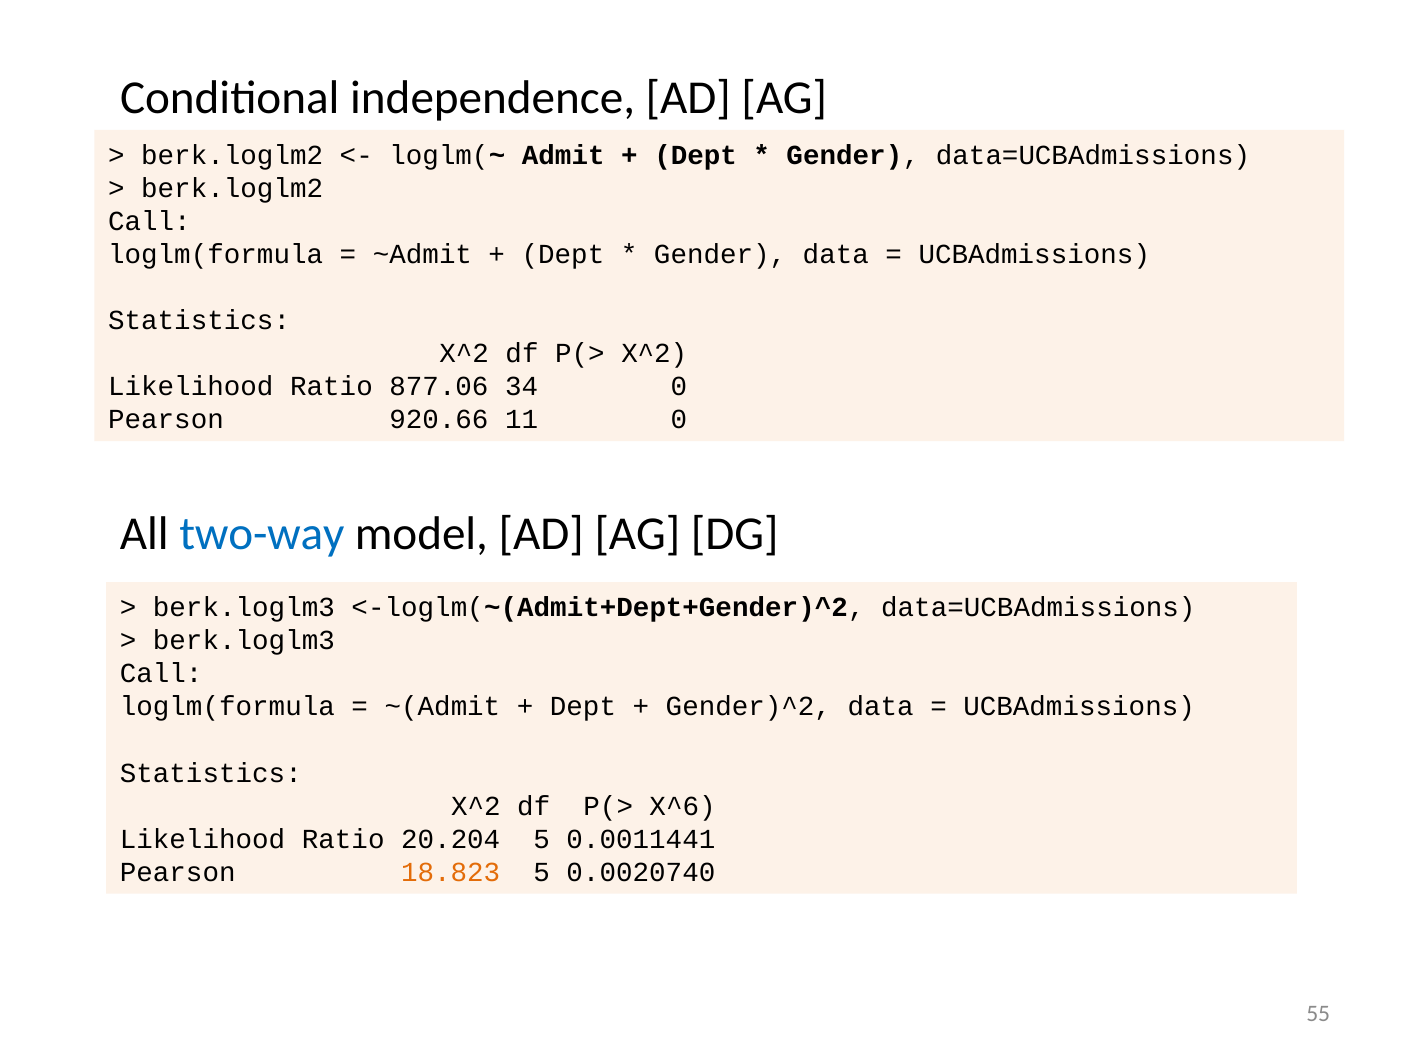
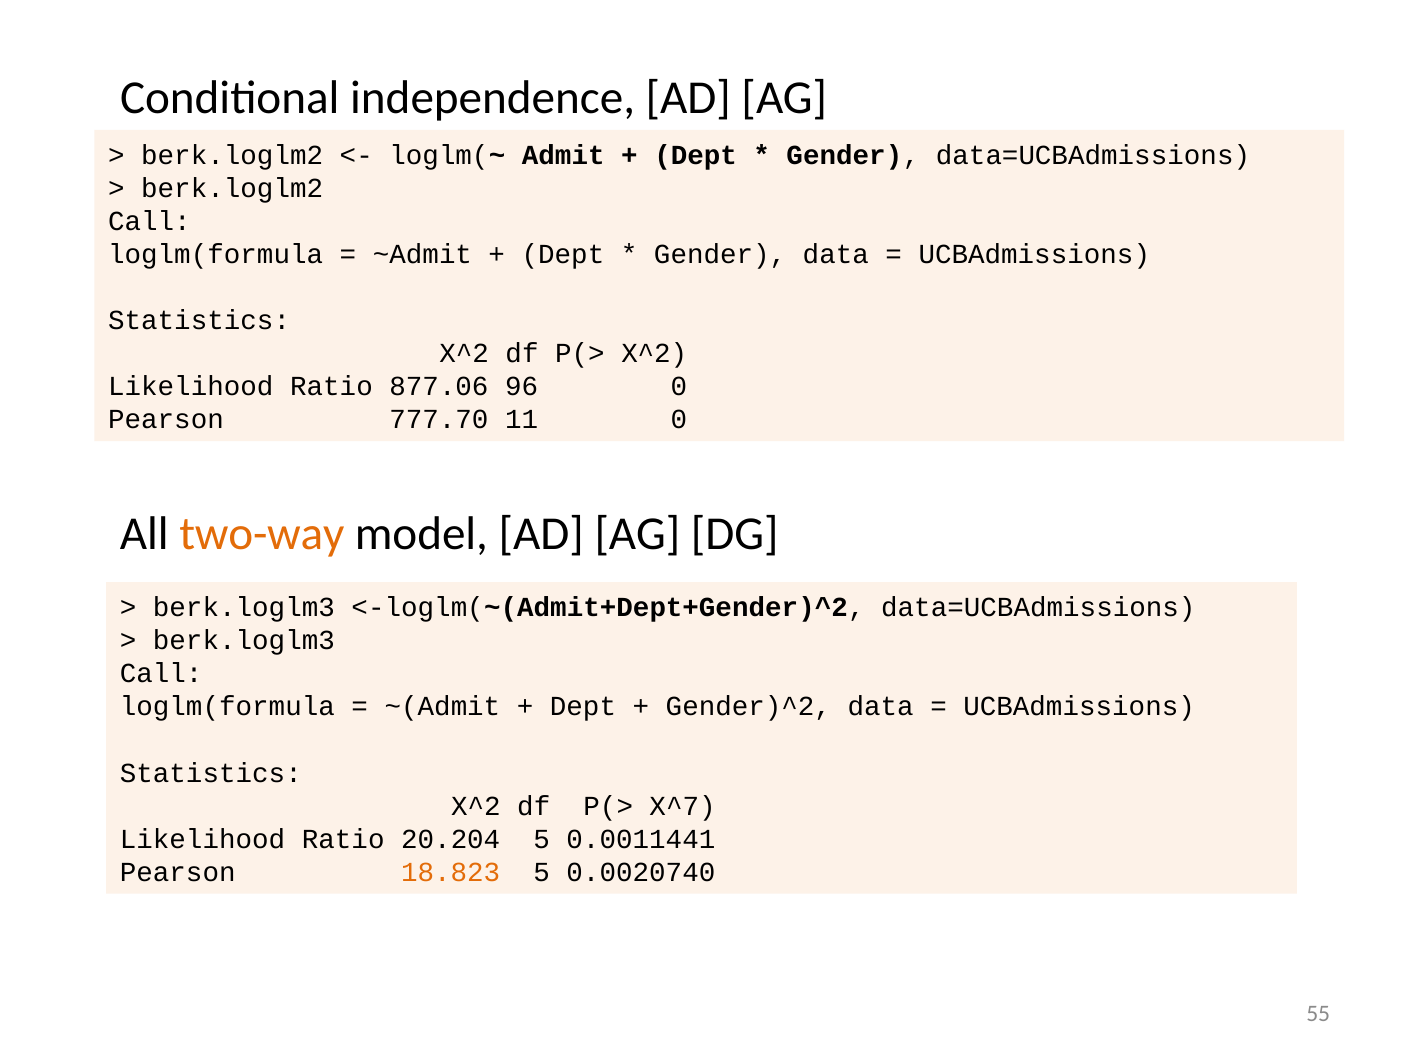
34: 34 -> 96
920.66: 920.66 -> 777.70
two-way colour: blue -> orange
X^6: X^6 -> X^7
